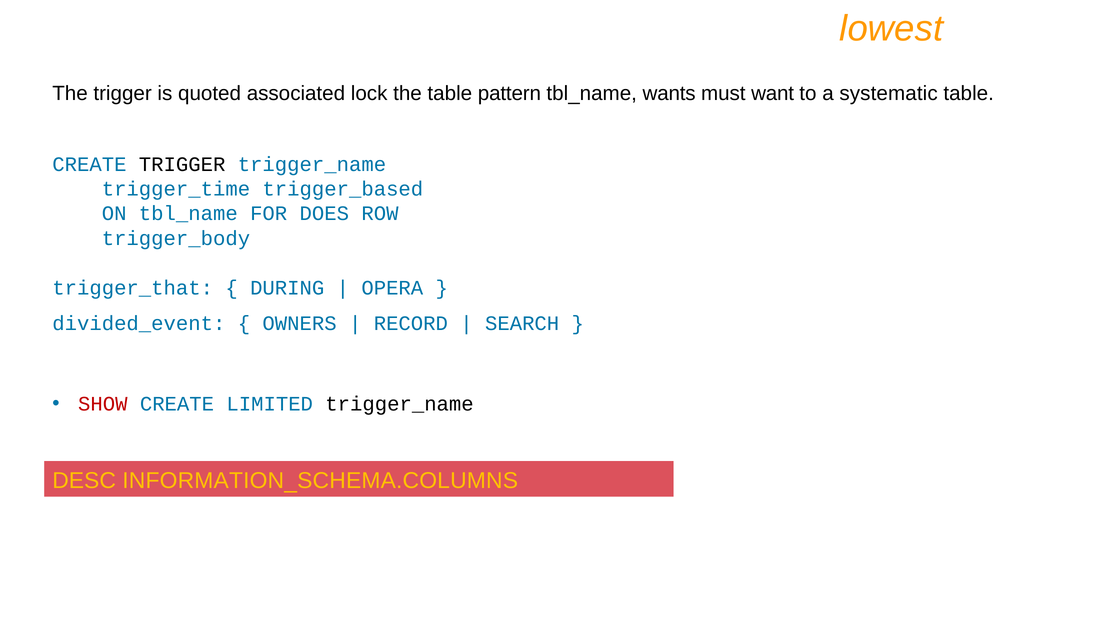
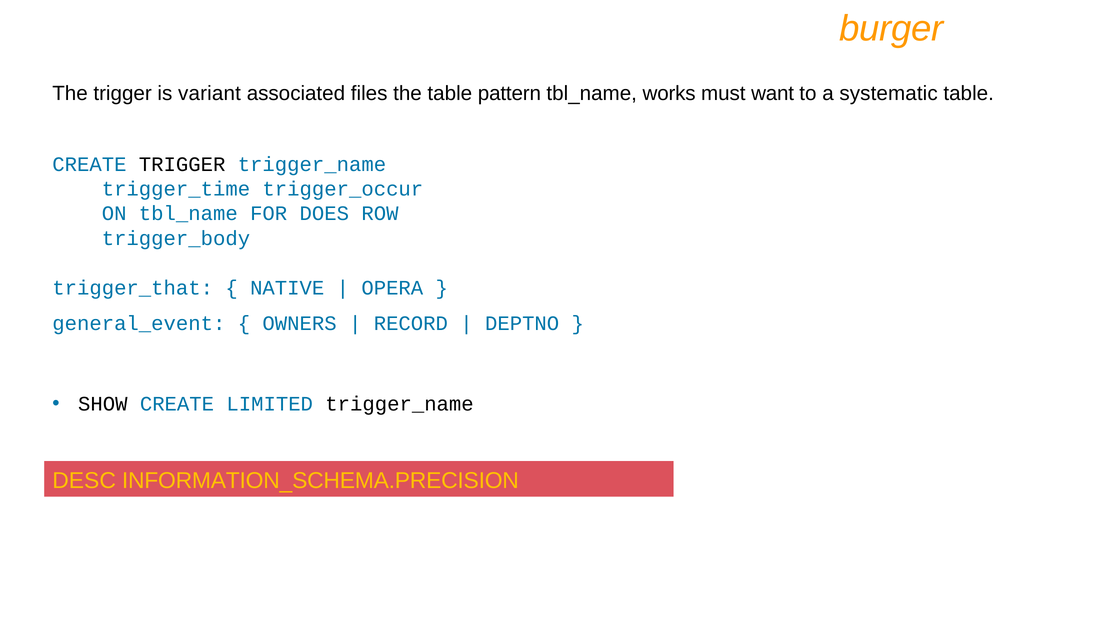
lowest: lowest -> burger
quoted: quoted -> variant
lock: lock -> files
wants: wants -> works
trigger_based: trigger_based -> trigger_occur
DURING: DURING -> NATIVE
divided_event: divided_event -> general_event
SEARCH: SEARCH -> DEPTNO
SHOW colour: red -> black
INFORMATION_SCHEMA.COLUMNS: INFORMATION_SCHEMA.COLUMNS -> INFORMATION_SCHEMA.PRECISION
